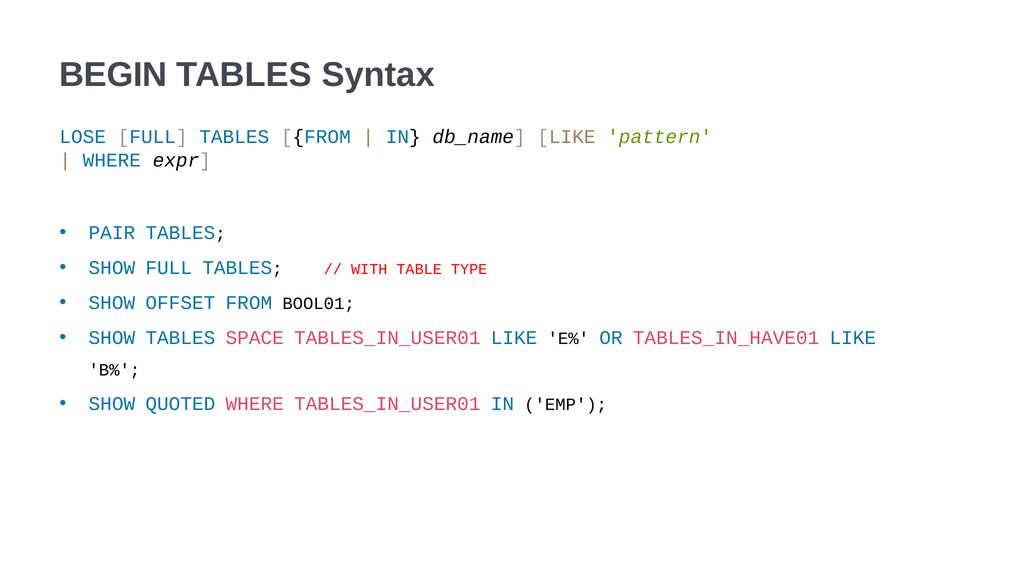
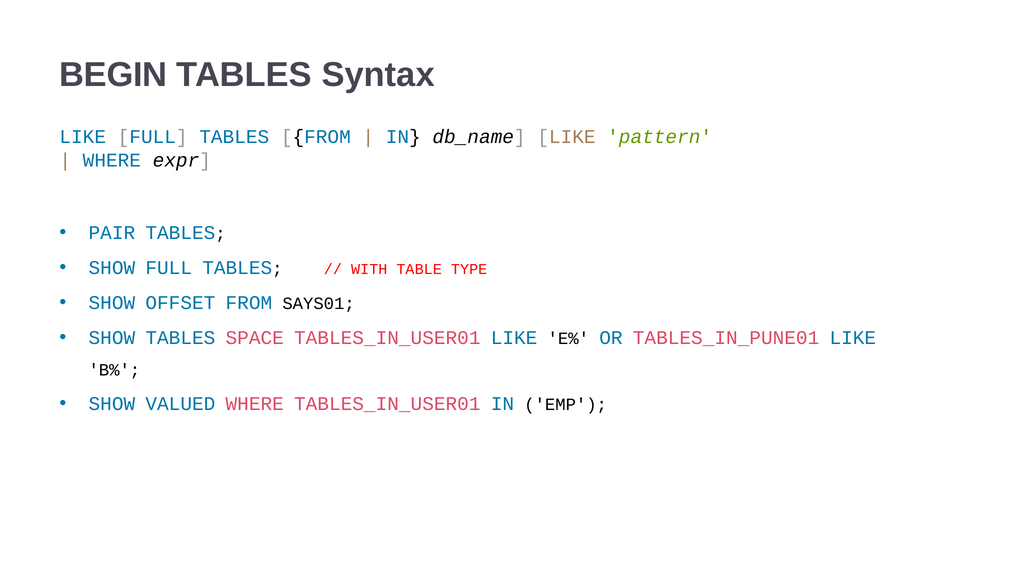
LOSE at (83, 137): LOSE -> LIKE
BOOL01: BOOL01 -> SAYS01
TABLES_IN_HAVE01: TABLES_IN_HAVE01 -> TABLES_IN_PUNE01
QUOTED: QUOTED -> VALUED
